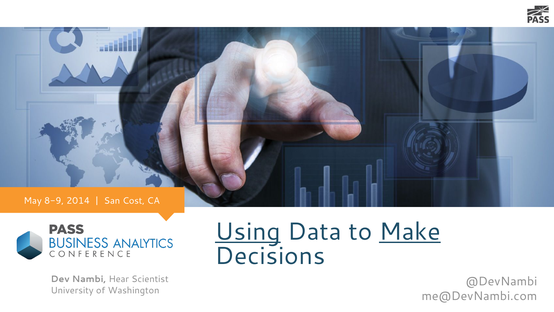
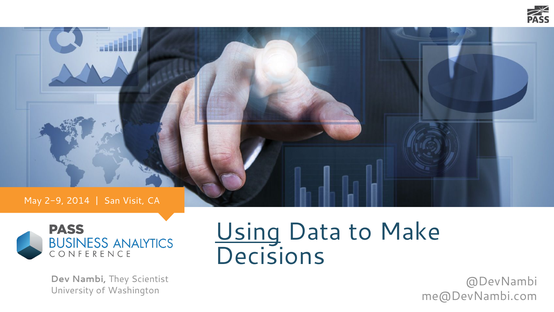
8-9: 8-9 -> 2-9
Cost: Cost -> Visit
Make underline: present -> none
Hear: Hear -> They
